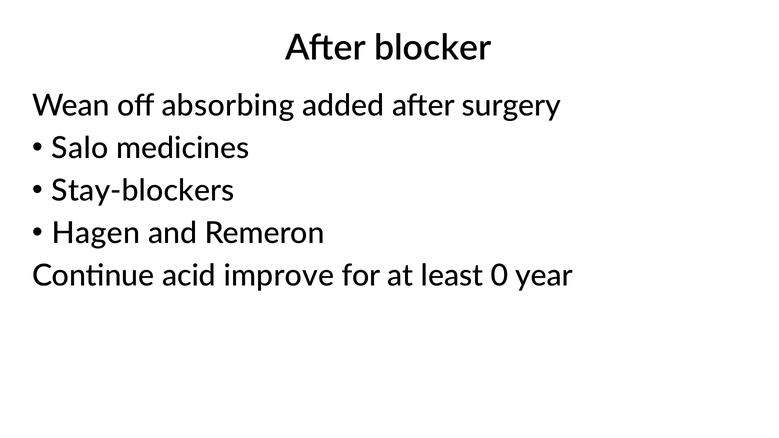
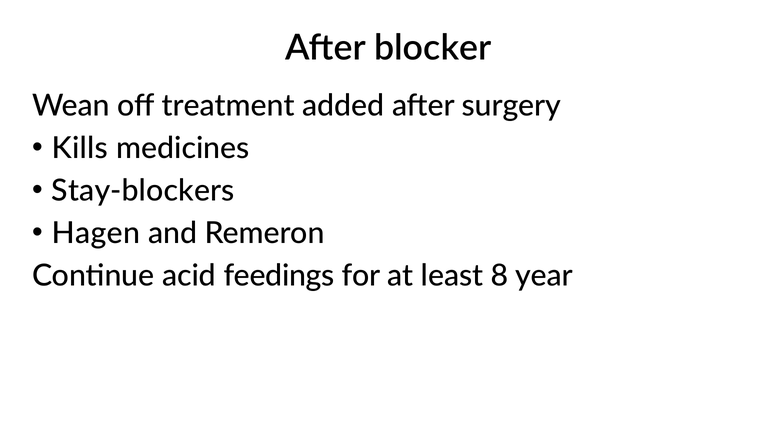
absorbing: absorbing -> treatment
Salo: Salo -> Kills
improve: improve -> feedings
0: 0 -> 8
